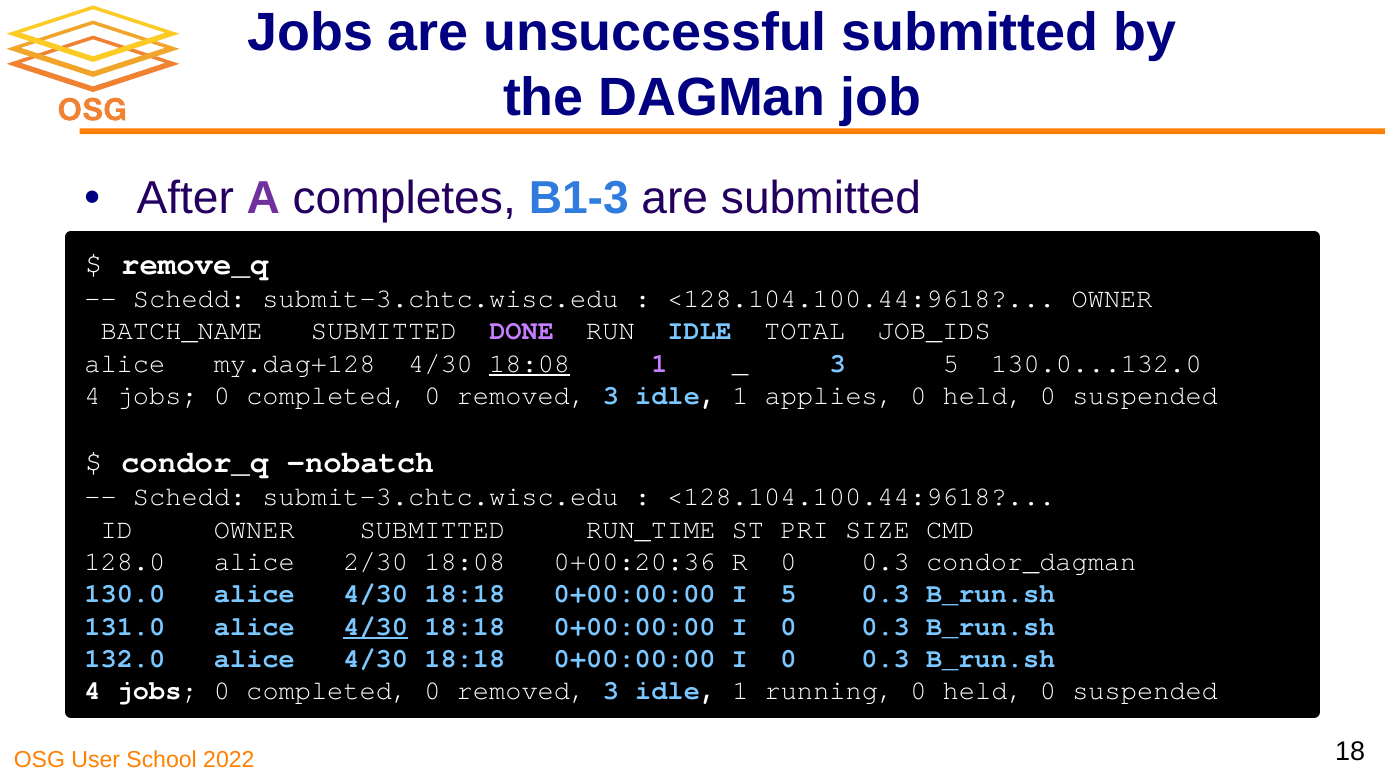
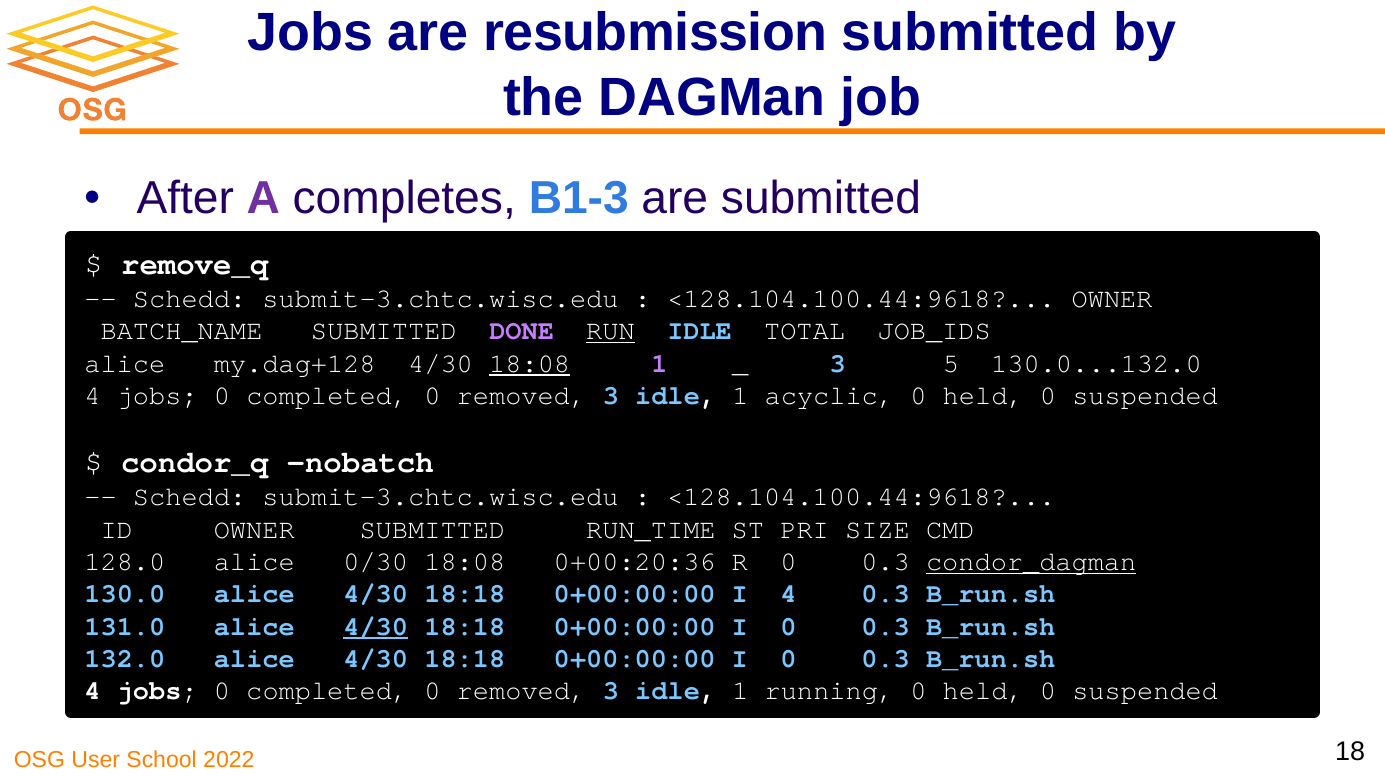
unsuccessful: unsuccessful -> resubmission
RUN underline: none -> present
applies: applies -> acyclic
2/30: 2/30 -> 0/30
condor_dagman underline: none -> present
I 5: 5 -> 4
